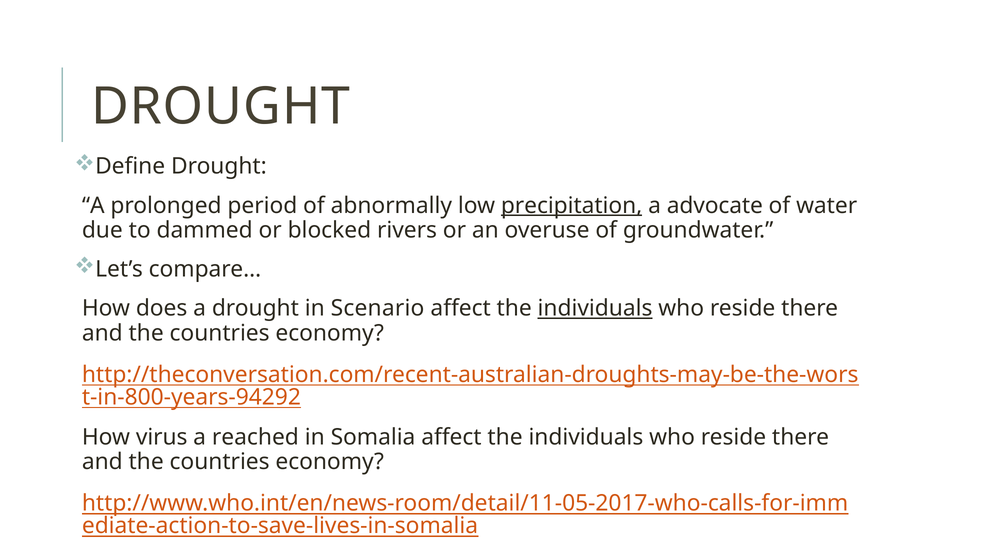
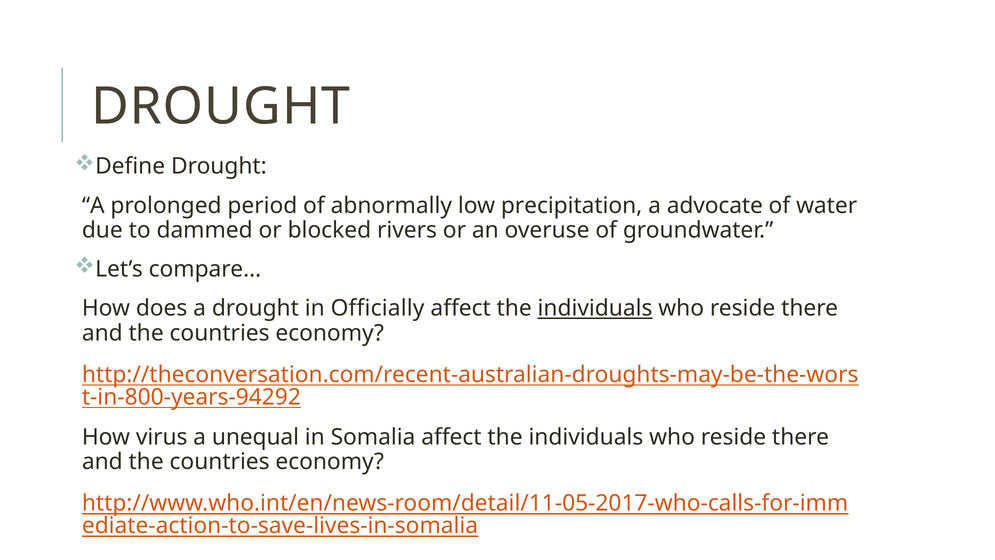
precipitation underline: present -> none
Scenario: Scenario -> Officially
reached: reached -> unequal
